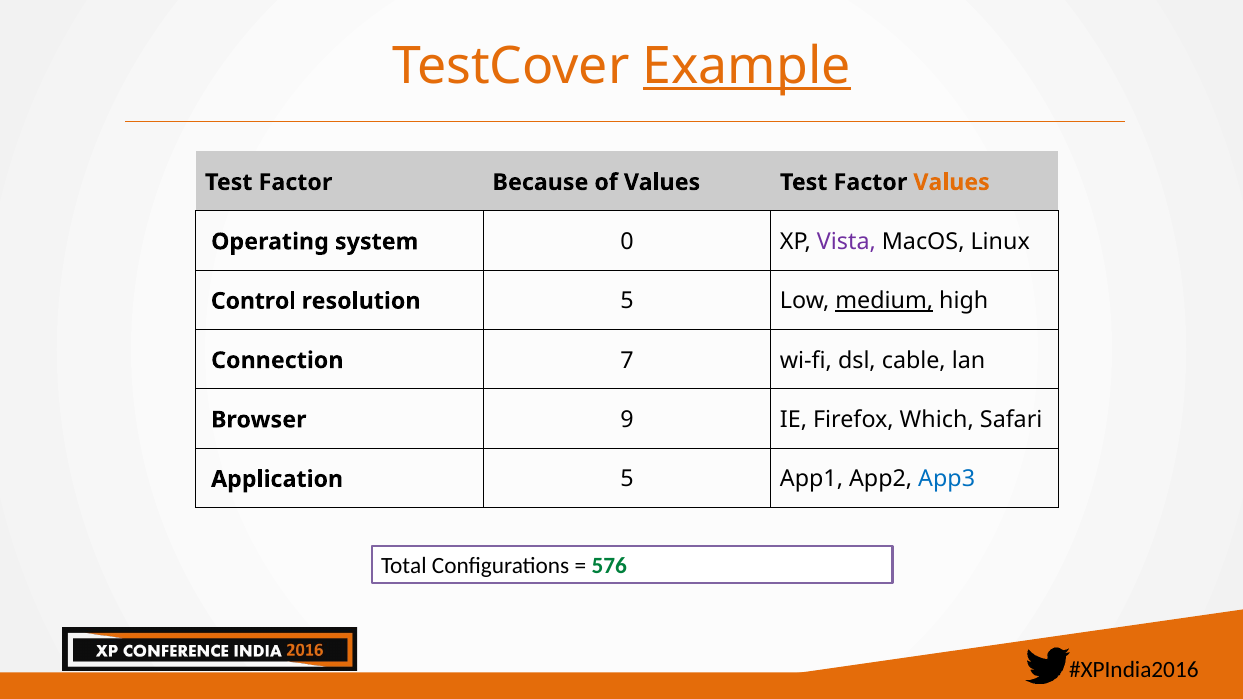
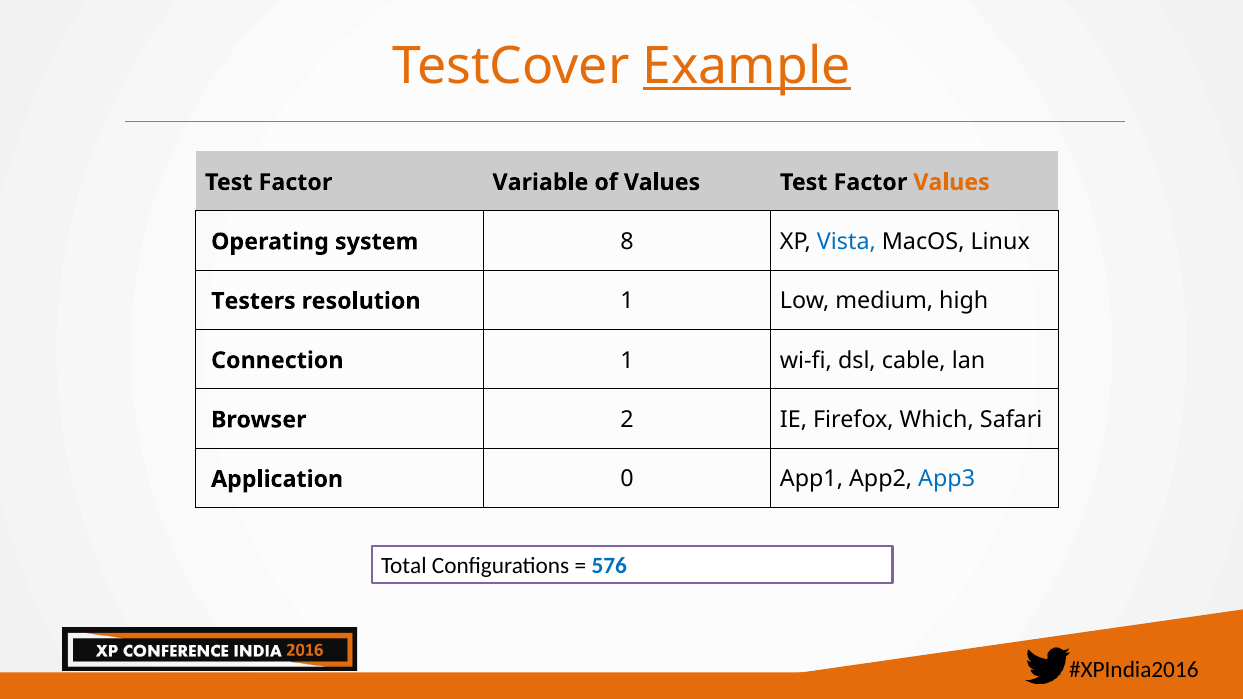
Because: Because -> Variable
0: 0 -> 8
Vista colour: purple -> blue
Control: Control -> Testers
resolution 5: 5 -> 1
medium underline: present -> none
Connection 7: 7 -> 1
9: 9 -> 2
Application 5: 5 -> 0
576 colour: green -> blue
